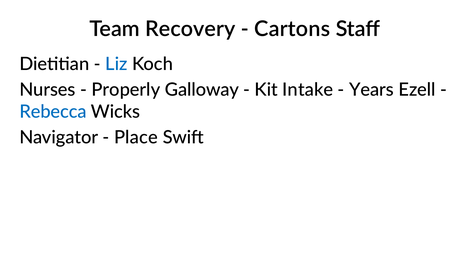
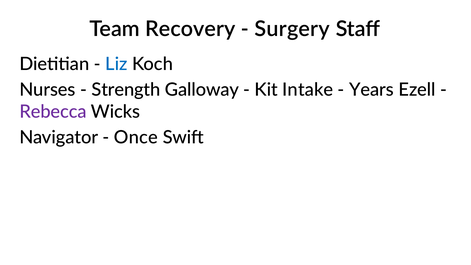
Cartons: Cartons -> Surgery
Properly: Properly -> Strength
Rebecca colour: blue -> purple
Place: Place -> Once
